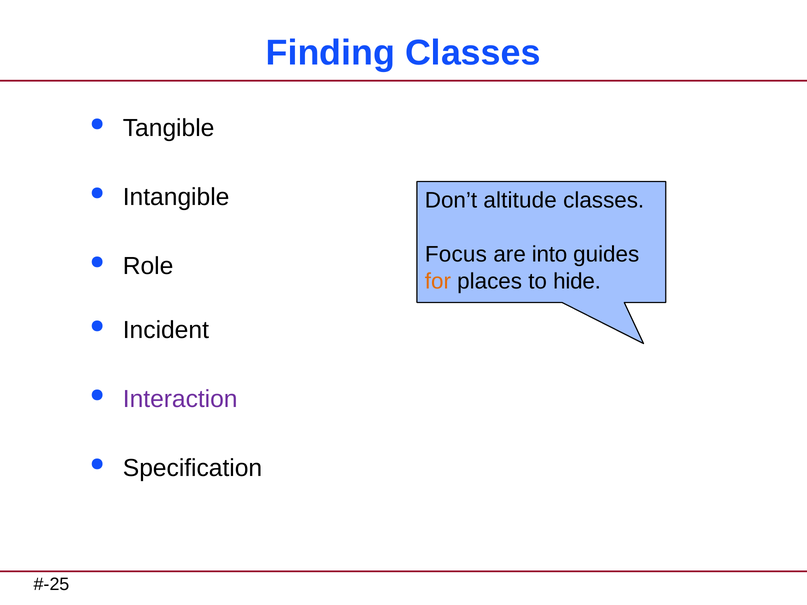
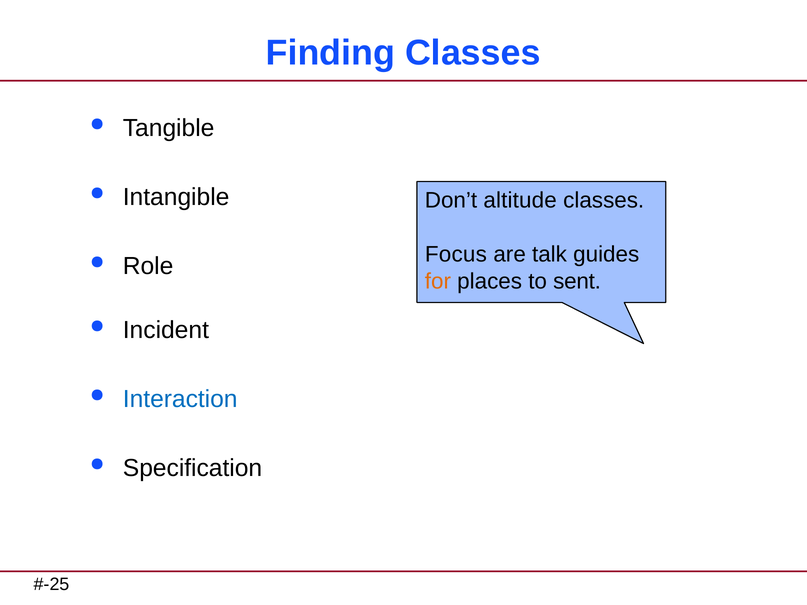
into: into -> talk
hide: hide -> sent
Interaction colour: purple -> blue
